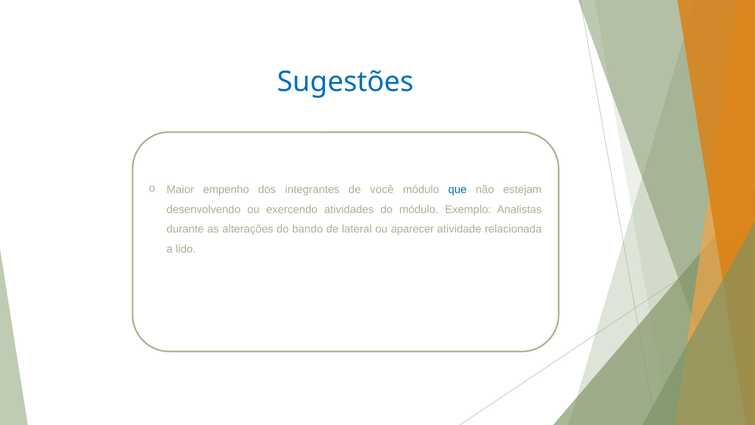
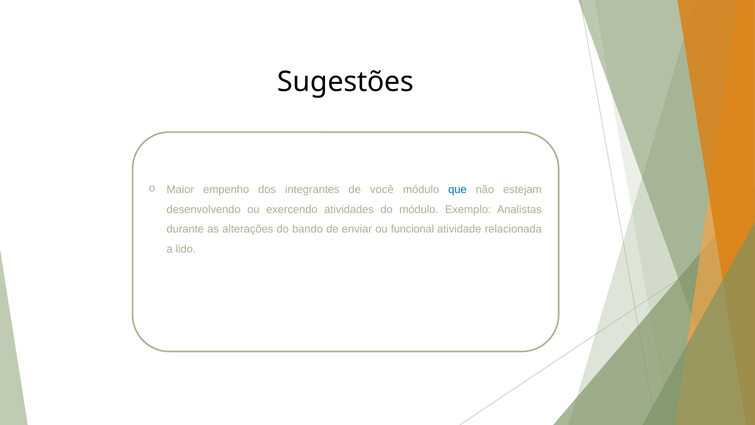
Sugestões colour: blue -> black
lateral: lateral -> enviar
aparecer: aparecer -> funcional
